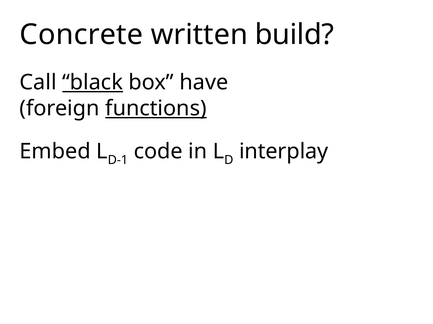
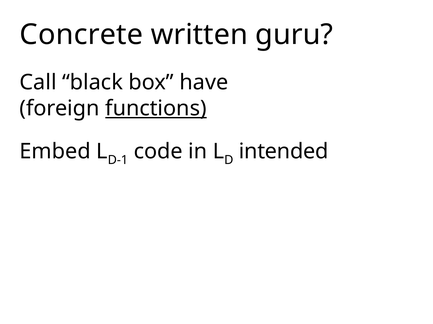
build: build -> guru
black underline: present -> none
interplay: interplay -> intended
